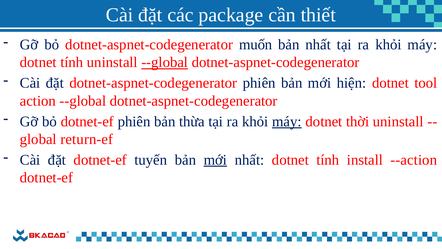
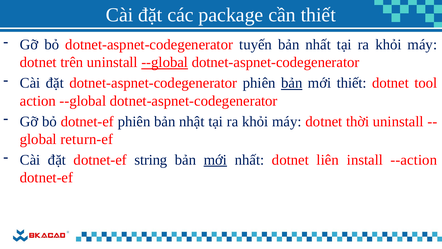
muốn: muốn -> tuyến
tính at (72, 62): tính -> trên
bản at (292, 83) underline: none -> present
mới hiện: hiện -> thiết
thừa: thừa -> nhật
máy at (287, 121) underline: present -> none
tuyến: tuyến -> string
nhất dotnet tính: tính -> liên
